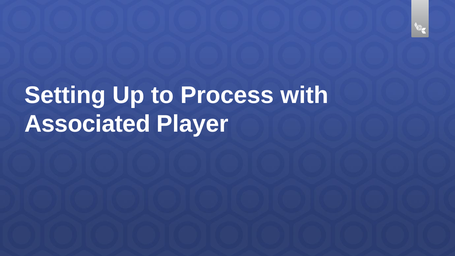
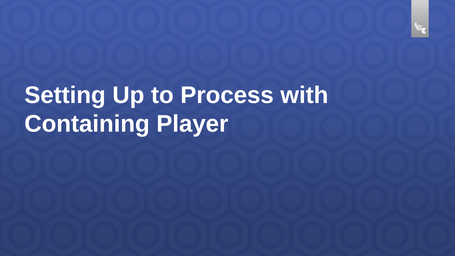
Associated: Associated -> Containing
